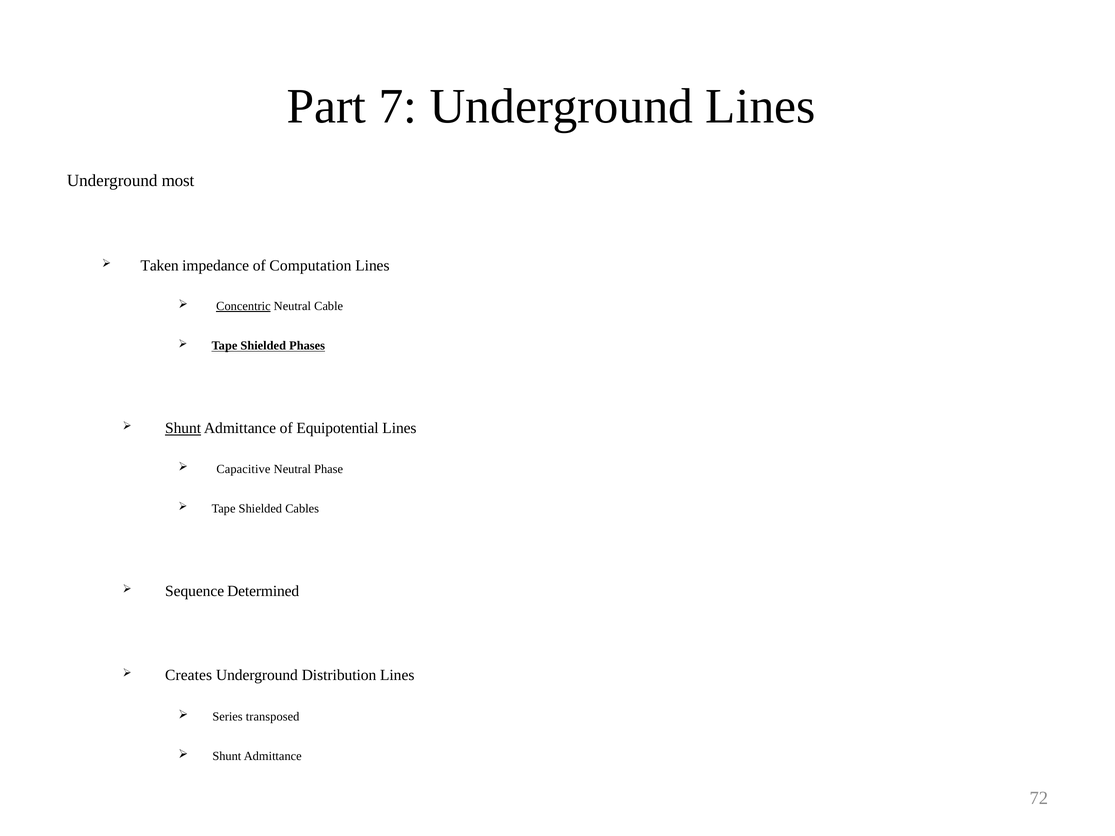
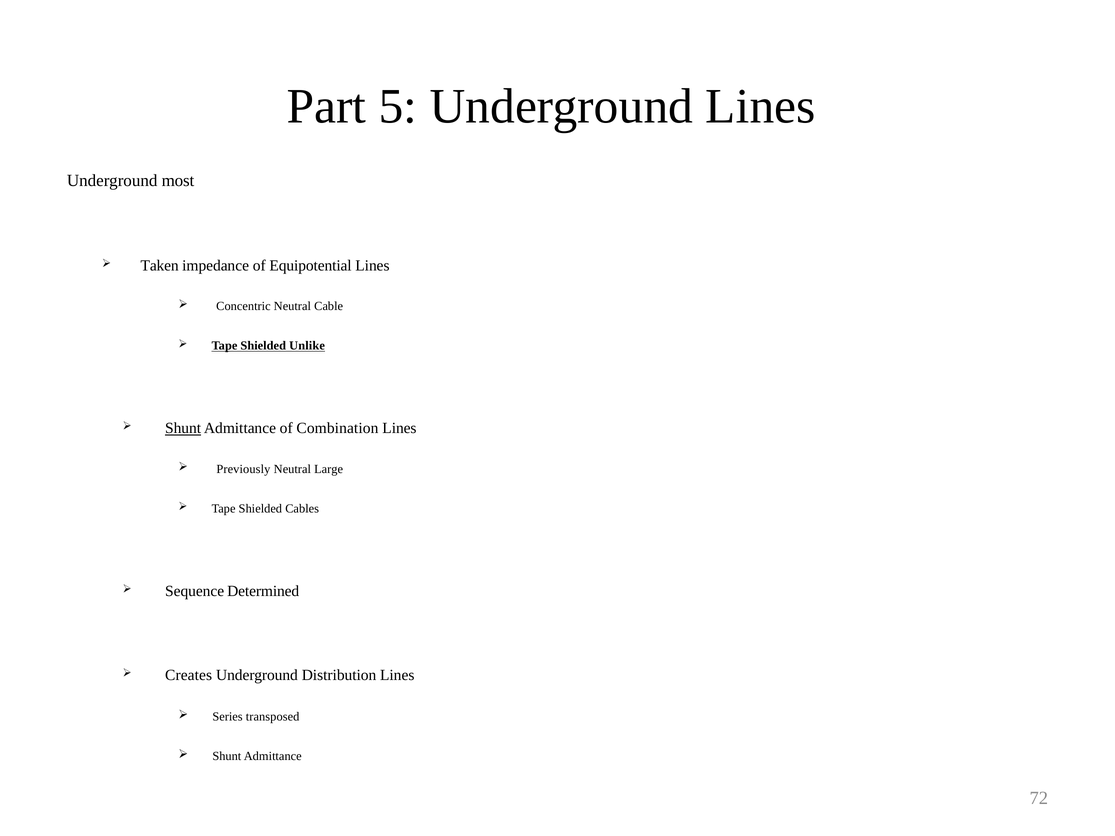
7: 7 -> 5
Computation: Computation -> Equipotential
Concentric underline: present -> none
Phases: Phases -> Unlike
Equipotential: Equipotential -> Combination
Capacitive: Capacitive -> Previously
Phase: Phase -> Large
